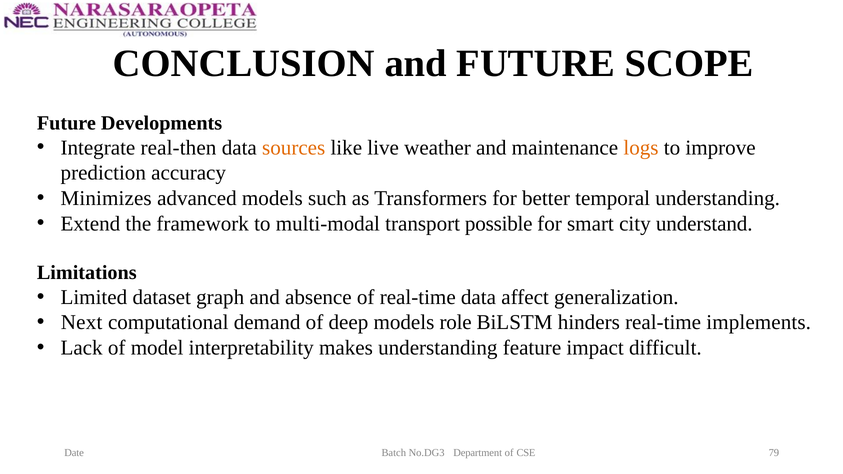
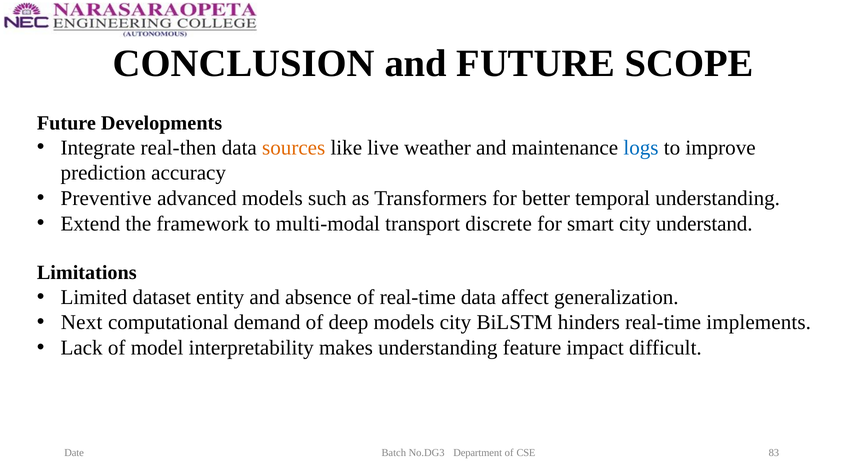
logs colour: orange -> blue
Minimizes: Minimizes -> Preventive
possible: possible -> discrete
graph: graph -> entity
models role: role -> city
79: 79 -> 83
